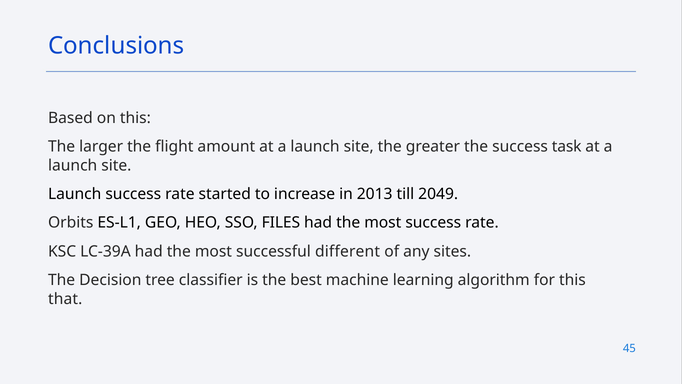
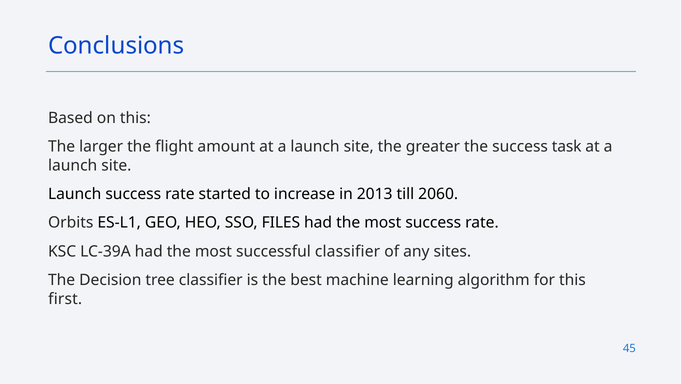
2049: 2049 -> 2060
successful different: different -> classifier
that: that -> first
